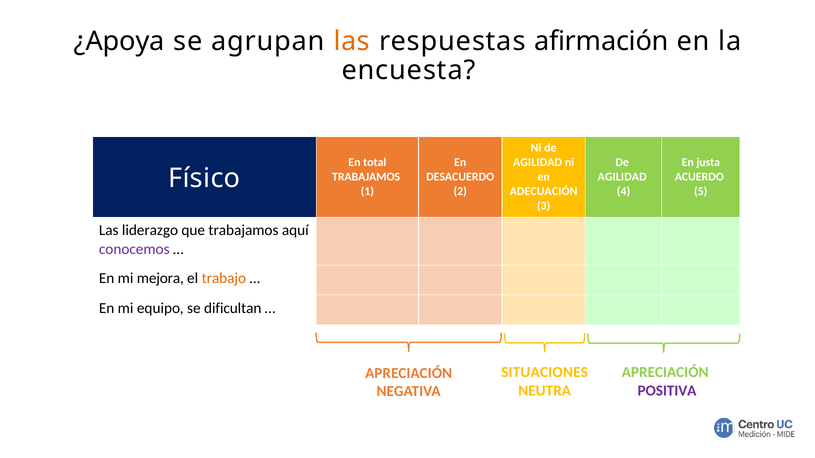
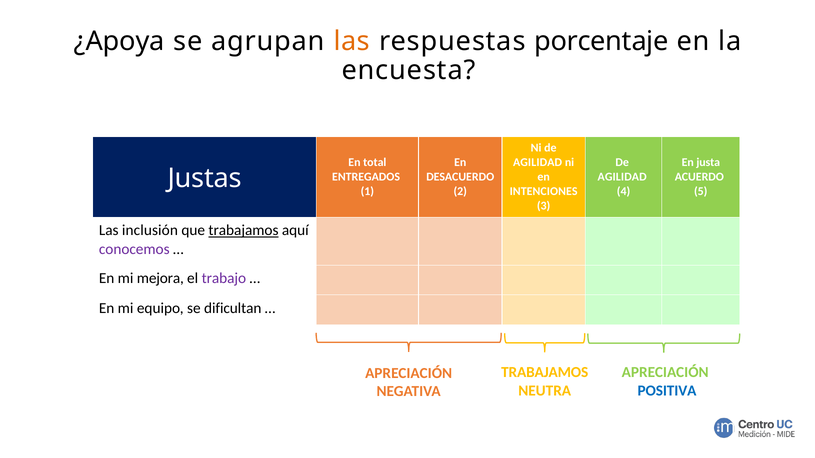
afirmación: afirmación -> porcentaje
Físico: Físico -> Justas
TRABAJAMOS at (366, 177): TRABAJAMOS -> ENTREGADOS
ADECUACIÓN: ADECUACIÓN -> INTENCIONES
liderazgo: liderazgo -> inclusión
trabajamos at (243, 231) underline: none -> present
trabajo colour: orange -> purple
SITUACIONES at (545, 373): SITUACIONES -> TRABAJAMOS
POSITIVA colour: purple -> blue
